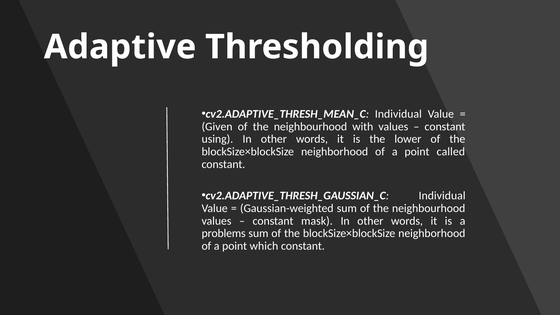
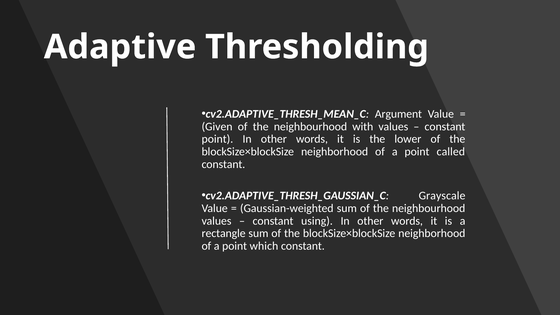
cv2.ADAPTIVE_THRESH_MEAN_C Individual: Individual -> Argument
using at (217, 139): using -> point
cv2.ADAPTIVE_THRESH_GAUSSIAN_C Individual: Individual -> Grayscale
mask: mask -> using
problems: problems -> rectangle
